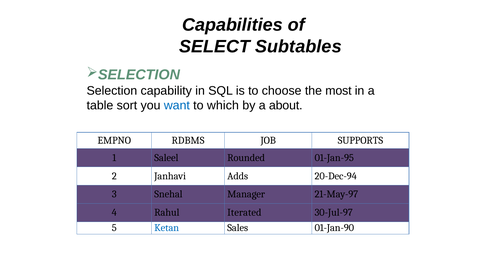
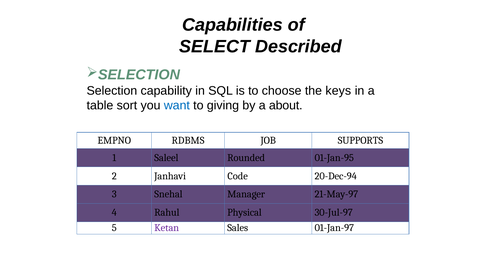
Subtables: Subtables -> Described
most: most -> keys
which: which -> giving
Adds: Adds -> Code
Iterated: Iterated -> Physical
Ketan colour: blue -> purple
01-Jan-90: 01-Jan-90 -> 01-Jan-97
